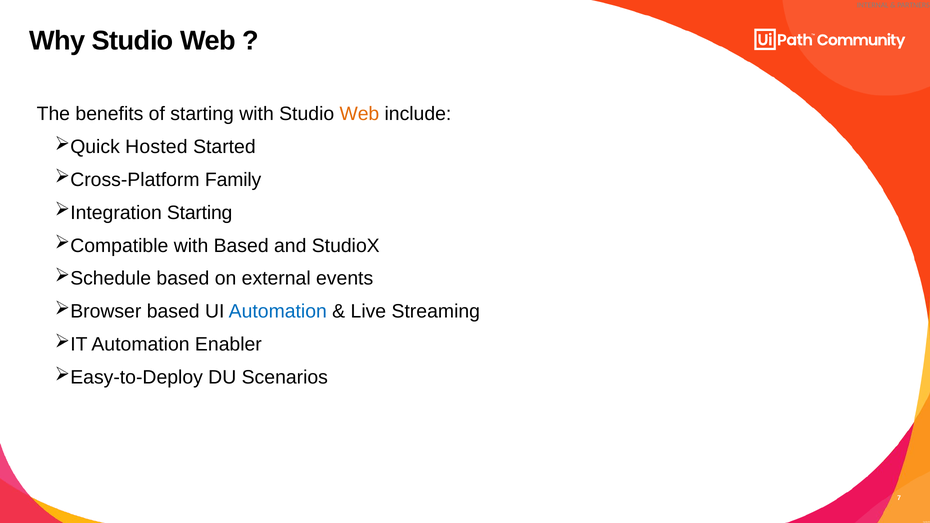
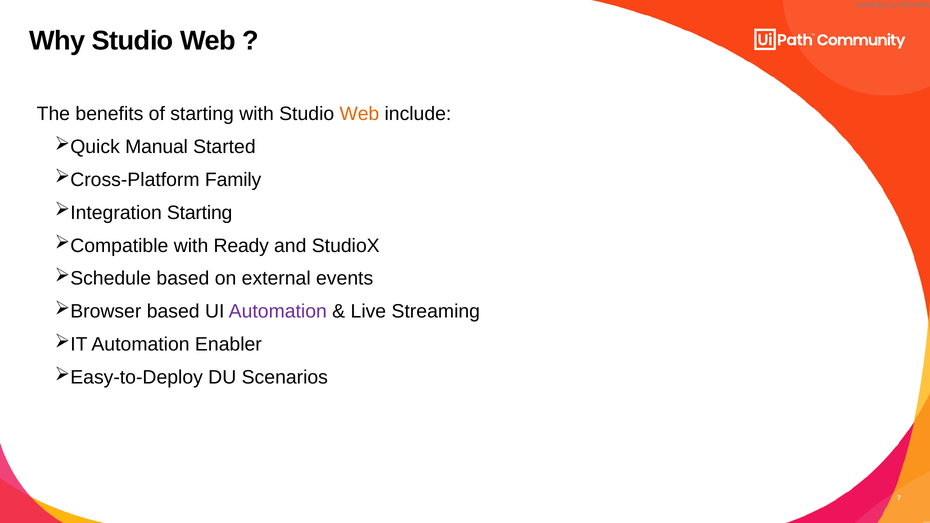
Hosted: Hosted -> Manual
with Based: Based -> Ready
Automation at (278, 312) colour: blue -> purple
